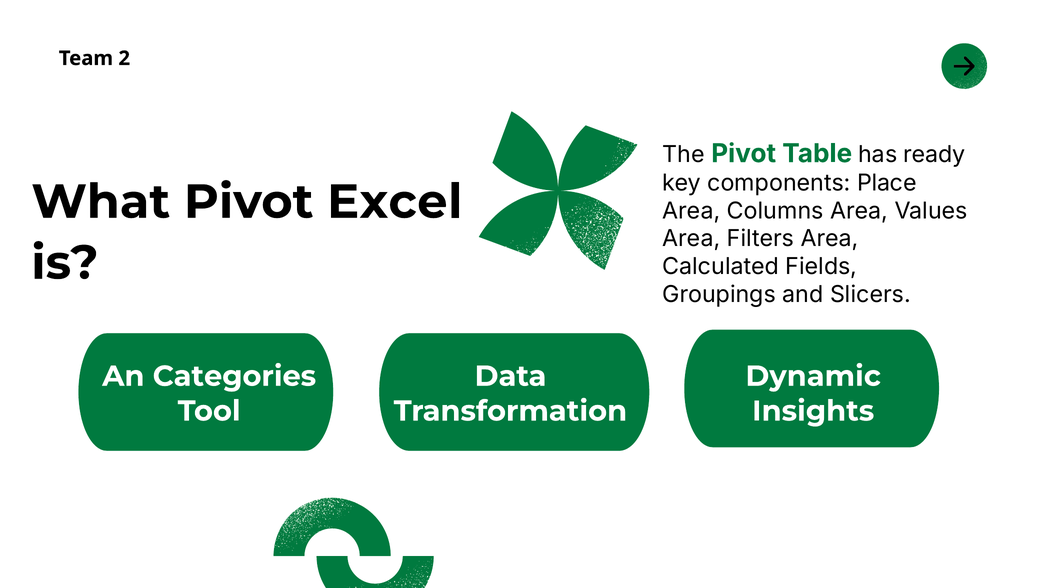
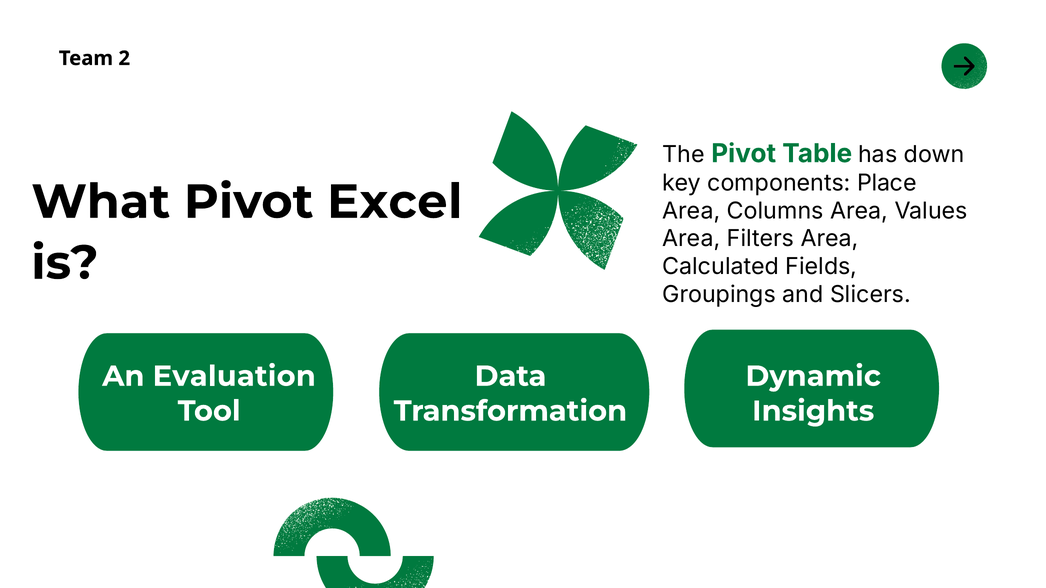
ready: ready -> down
Categories: Categories -> Evaluation
